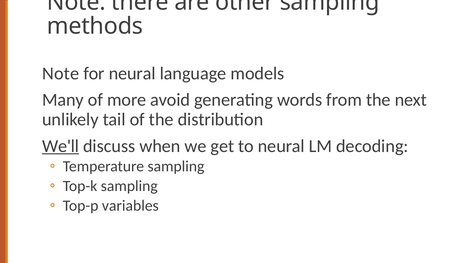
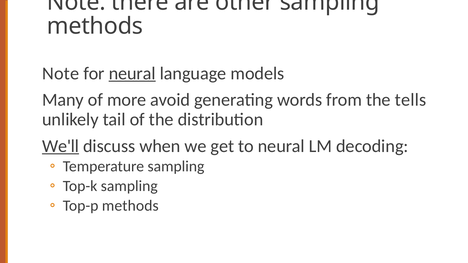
neural at (132, 73) underline: none -> present
next: next -> tells
Top-p variables: variables -> methods
